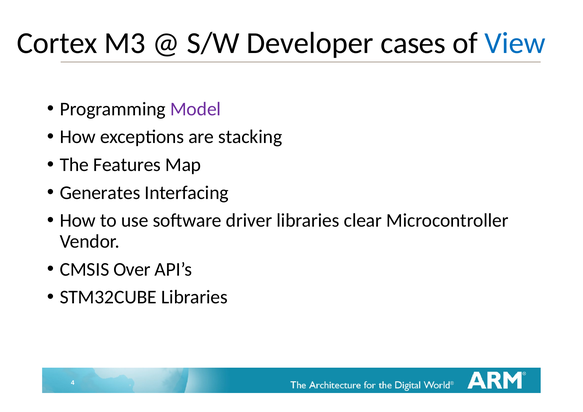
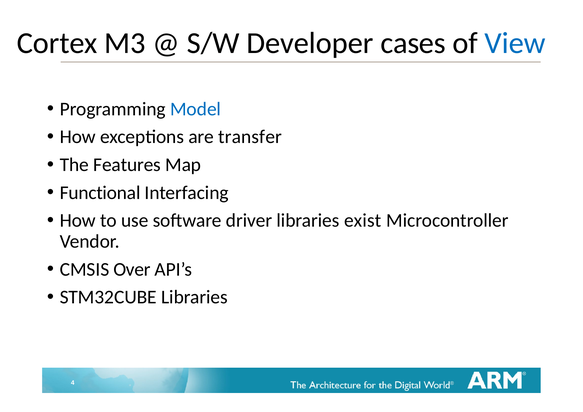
Model colour: purple -> blue
stacking: stacking -> transfer
Generates: Generates -> Functional
clear: clear -> exist
